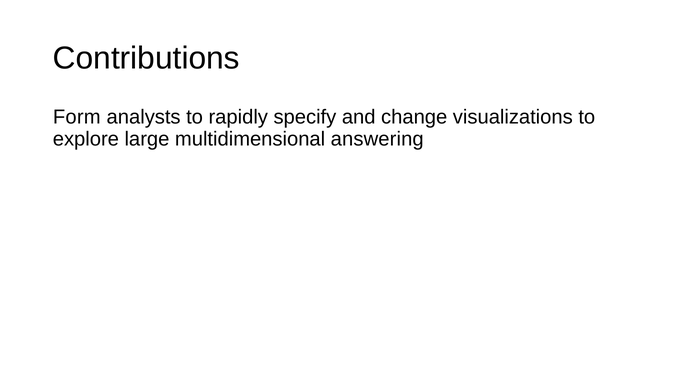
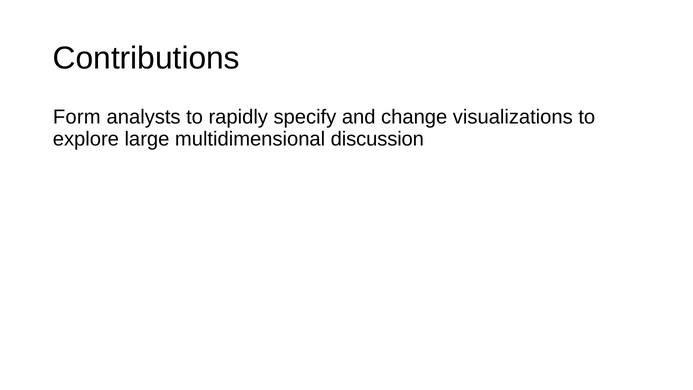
answering: answering -> discussion
